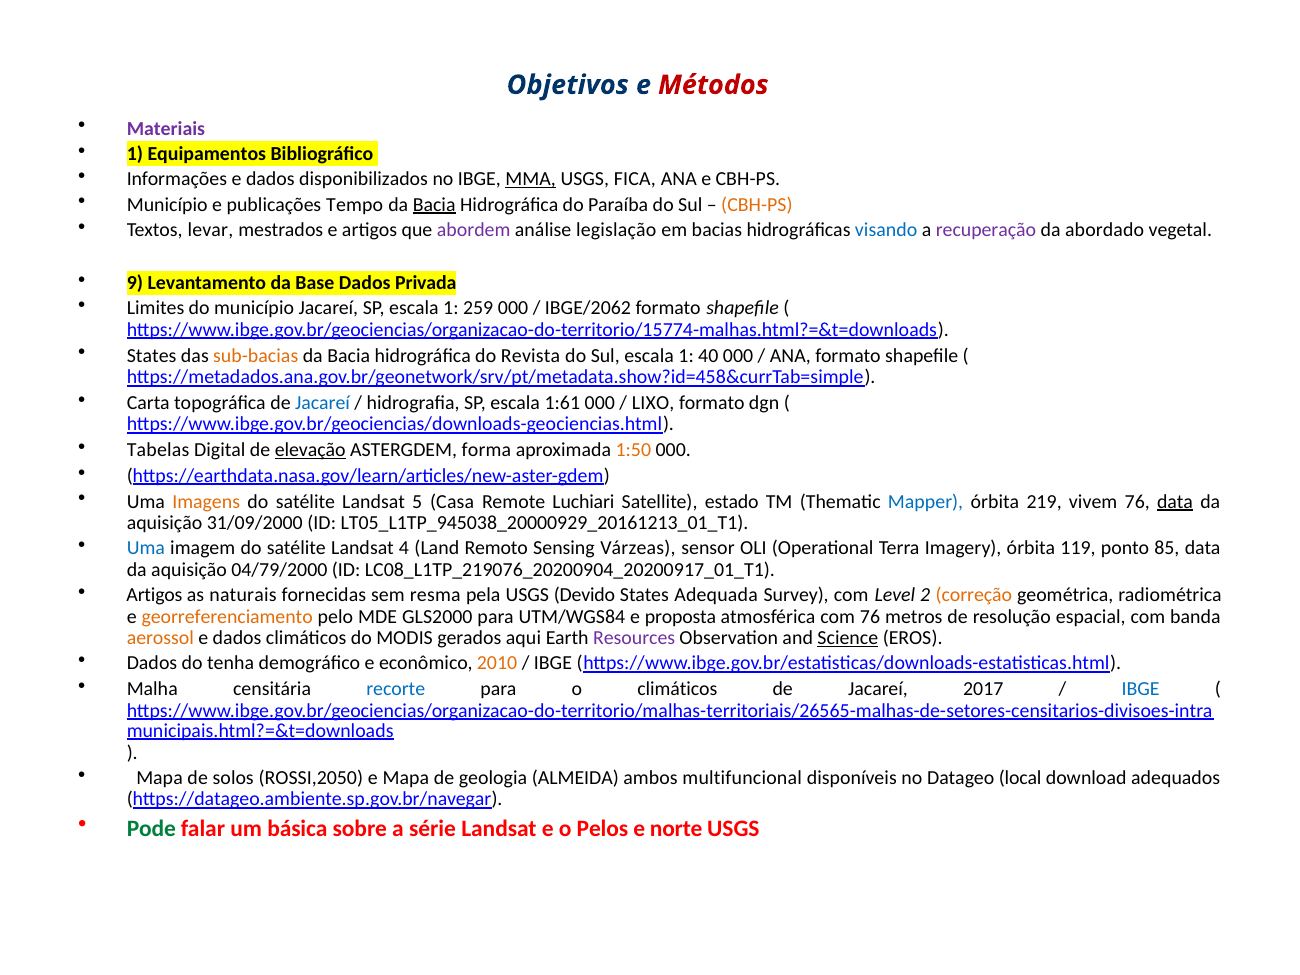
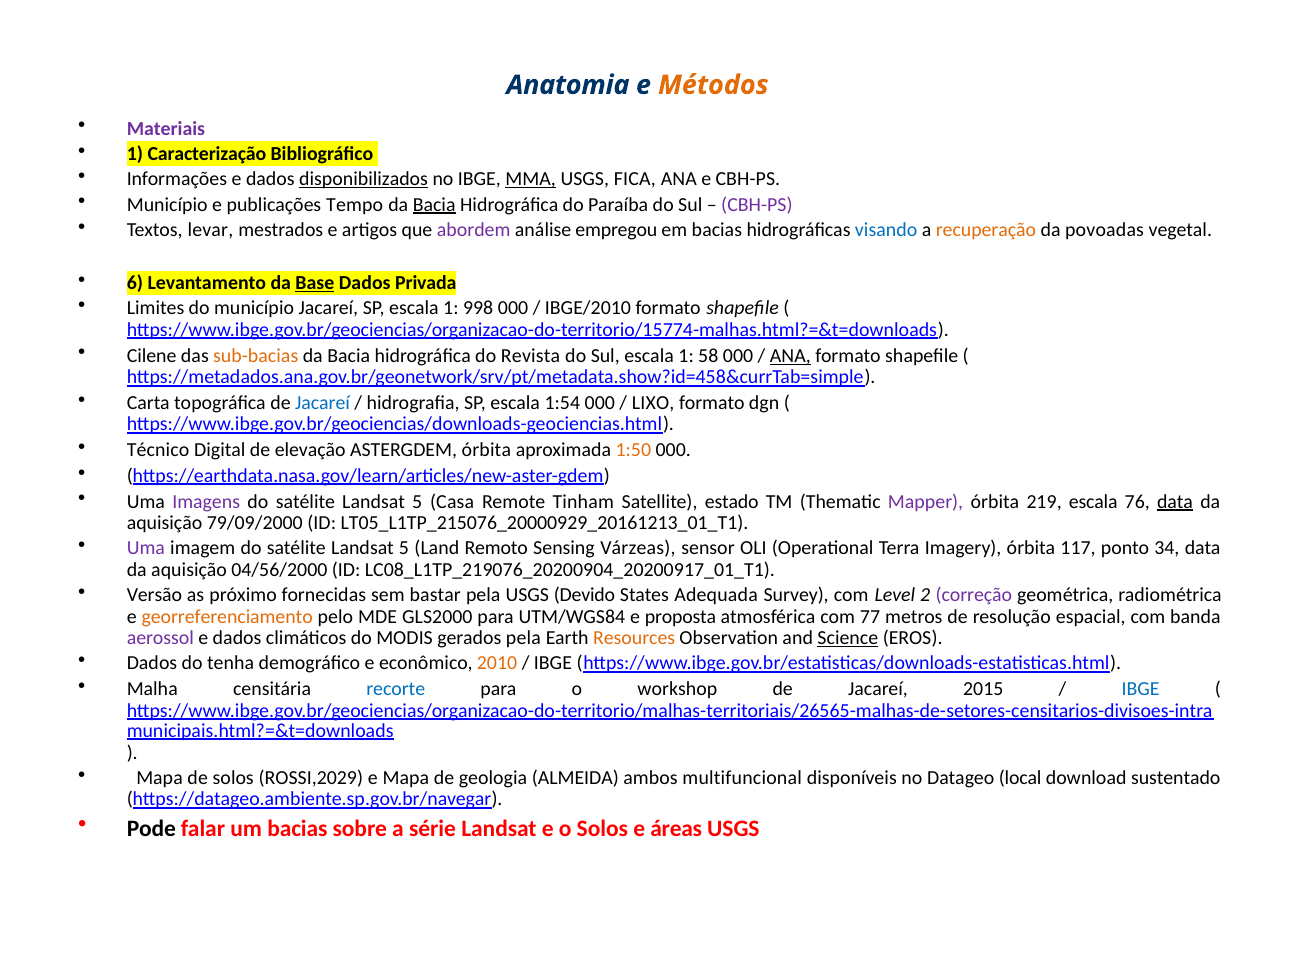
Objetivos: Objetivos -> Anatomia
Métodos colour: red -> orange
Equipamentos: Equipamentos -> Caracterização
disponibilizados underline: none -> present
CBH-PS at (757, 205) colour: orange -> purple
legislação: legislação -> empregou
recuperação colour: purple -> orange
abordado: abordado -> povoadas
9: 9 -> 6
Base underline: none -> present
259: 259 -> 998
IBGE/2062: IBGE/2062 -> IBGE/2010
States at (152, 356): States -> Cilene
40: 40 -> 58
ANA at (790, 356) underline: none -> present
1:61: 1:61 -> 1:54
Tabelas: Tabelas -> Técnico
elevação underline: present -> none
ASTERGDEM forma: forma -> órbita
Imagens colour: orange -> purple
Luchiari: Luchiari -> Tinham
Mapper colour: blue -> purple
219 vivem: vivem -> escala
31/09/2000: 31/09/2000 -> 79/09/2000
LT05_L1TP_945038_20000929_20161213_01_T1: LT05_L1TP_945038_20000929_20161213_01_T1 -> LT05_L1TP_215076_20000929_20161213_01_T1
Uma at (146, 548) colour: blue -> purple
4 at (404, 548): 4 -> 5
119: 119 -> 117
85: 85 -> 34
04/79/2000: 04/79/2000 -> 04/56/2000
Artigos at (154, 595): Artigos -> Versão
naturais: naturais -> próximo
resma: resma -> bastar
correção colour: orange -> purple
com 76: 76 -> 77
aerossol colour: orange -> purple
gerados aqui: aqui -> pela
Resources colour: purple -> orange
o climáticos: climáticos -> workshop
2017: 2017 -> 2015
ROSSI,2050: ROSSI,2050 -> ROSSI,2029
adequados: adequados -> sustentado
Pode colour: green -> black
um básica: básica -> bacias
o Pelos: Pelos -> Solos
norte: norte -> áreas
